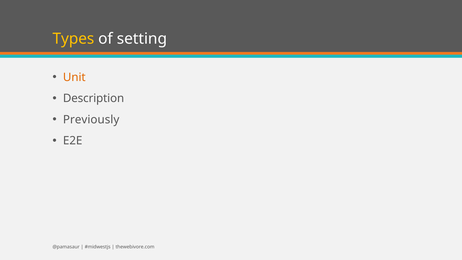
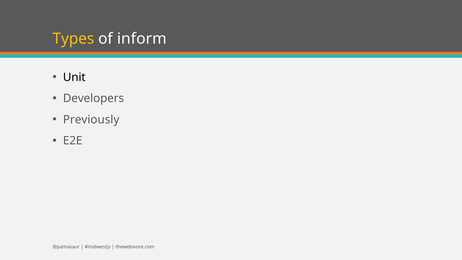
setting: setting -> inform
Unit colour: orange -> black
Description: Description -> Developers
